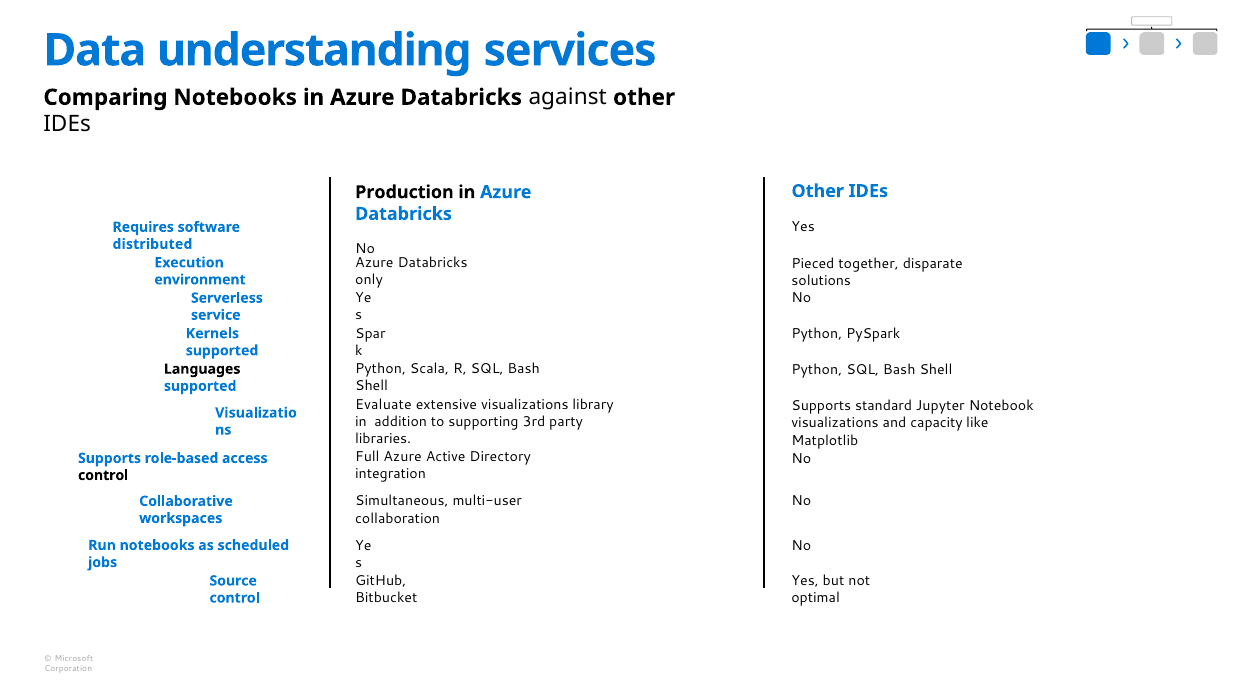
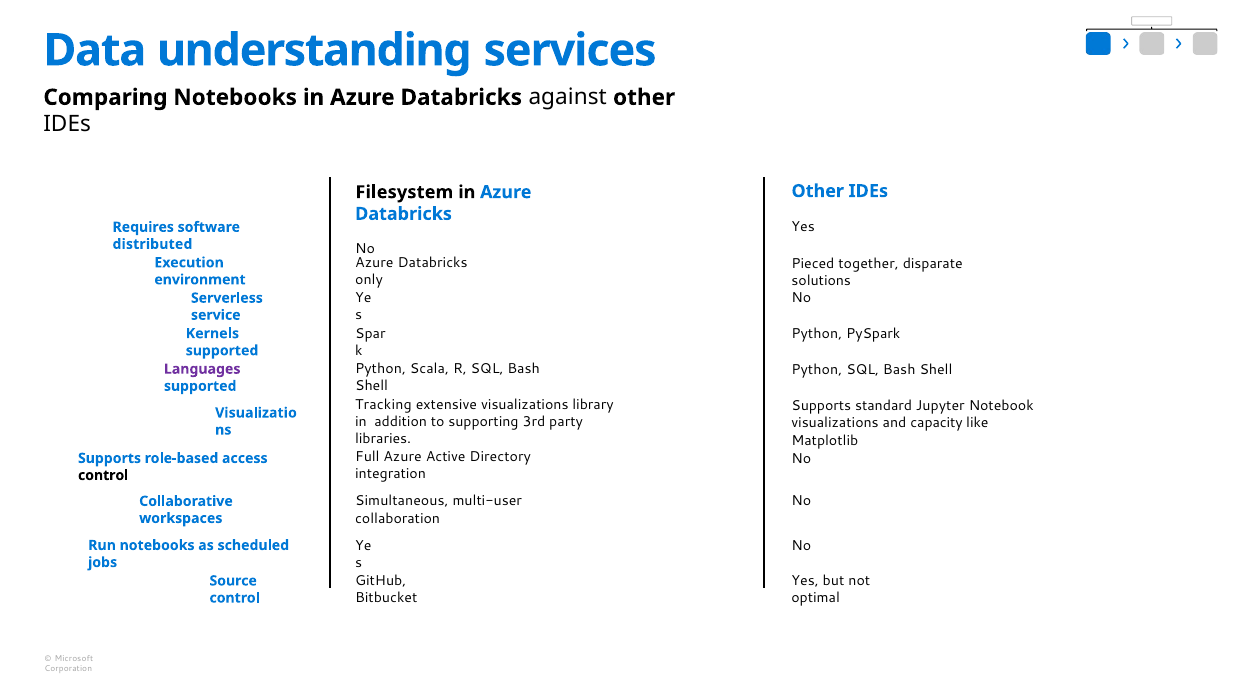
Production: Production -> Filesystem
Languages colour: black -> purple
Evaluate: Evaluate -> Tracking
